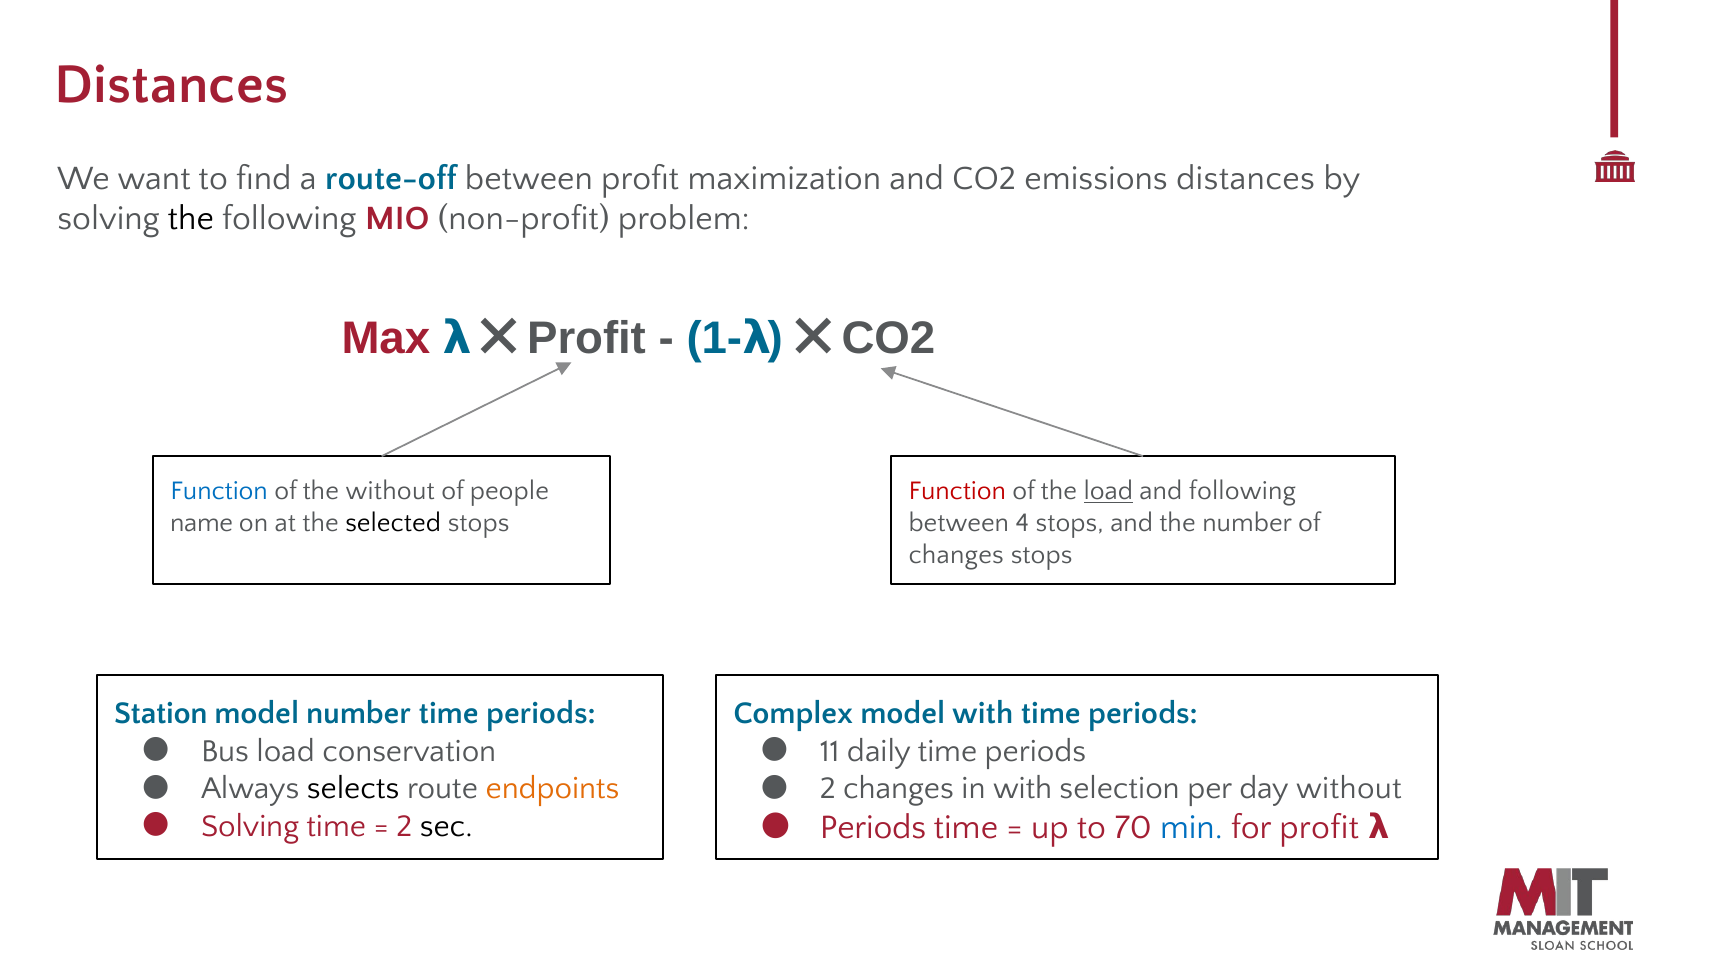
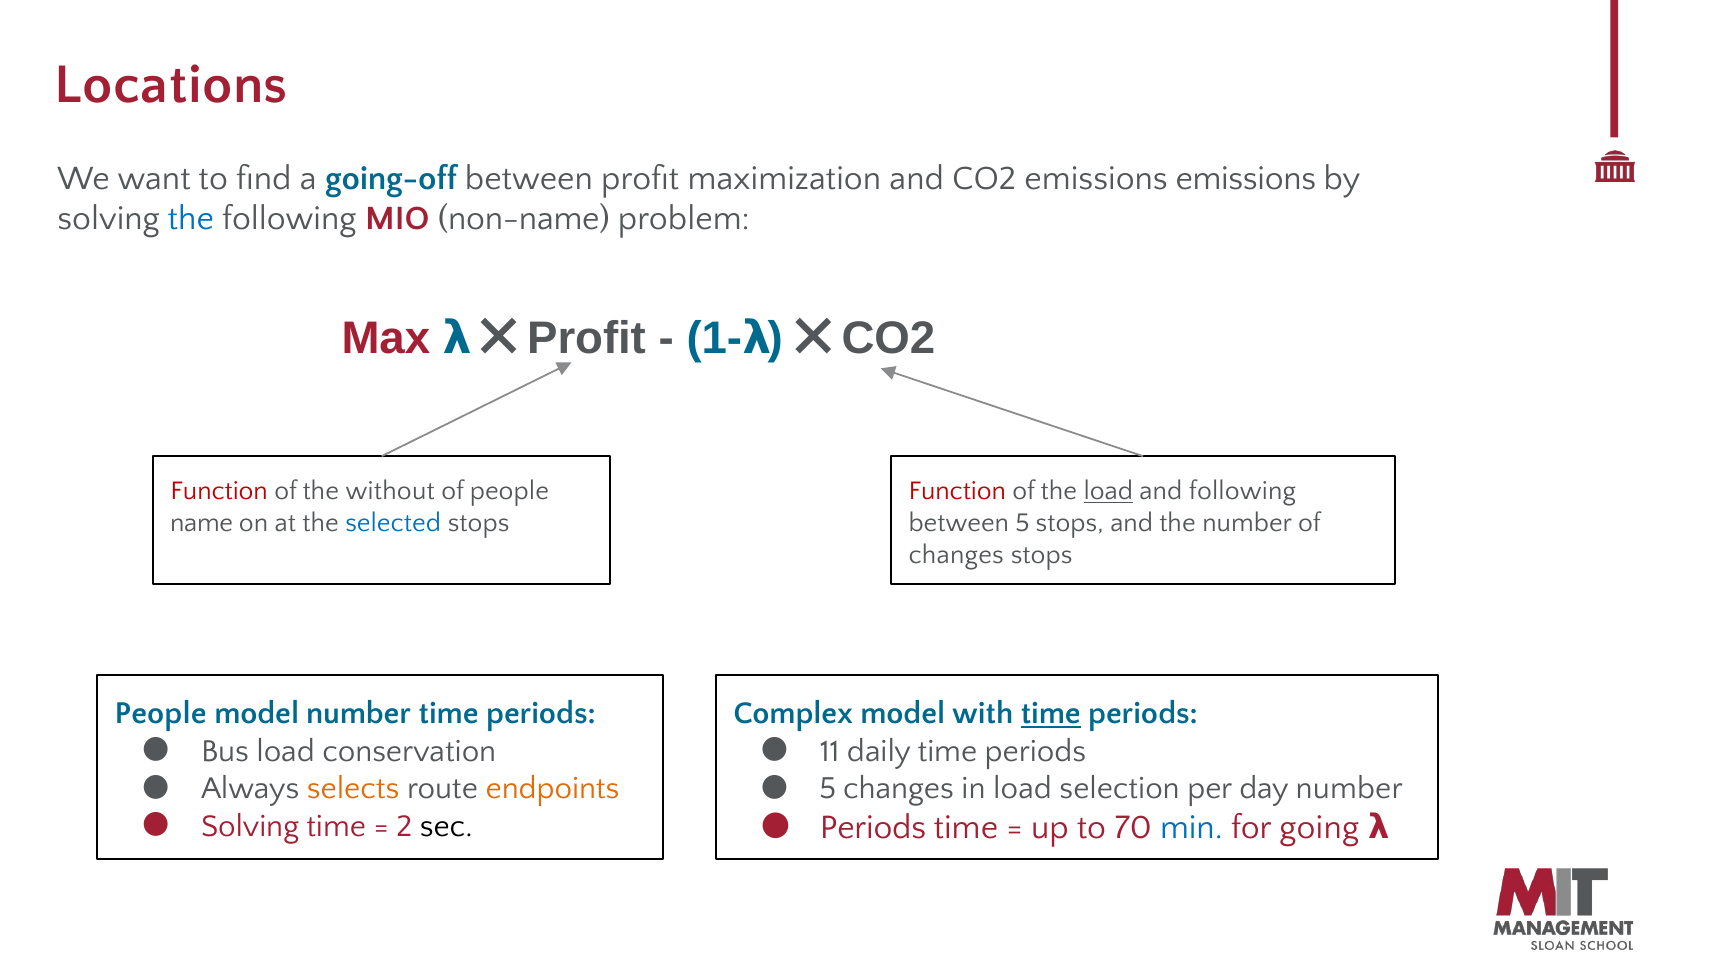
Distances at (171, 84): Distances -> Locations
route-off: route-off -> going-off
emissions distances: distances -> emissions
the at (191, 218) colour: black -> blue
non-profit: non-profit -> non-name
Function at (219, 491) colour: blue -> red
selected colour: black -> blue
between 4: 4 -> 5
Station at (161, 713): Station -> People
time at (1051, 713) underline: none -> present
selects colour: black -> orange
2 at (828, 788): 2 -> 5
in with: with -> load
day without: without -> number
for profit: profit -> going
